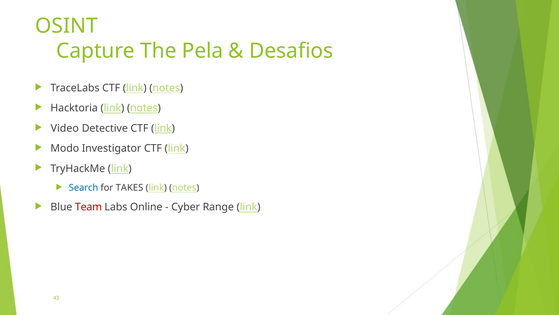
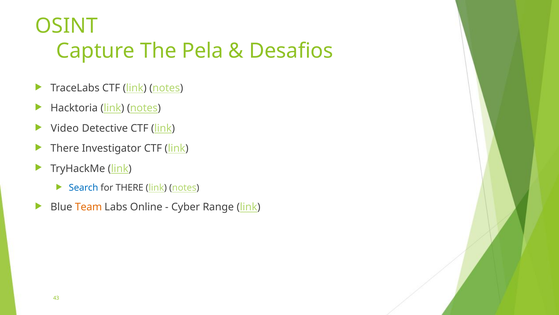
Modo at (65, 148): Modo -> There
for TAKES: TAKES -> THERE
Team colour: red -> orange
